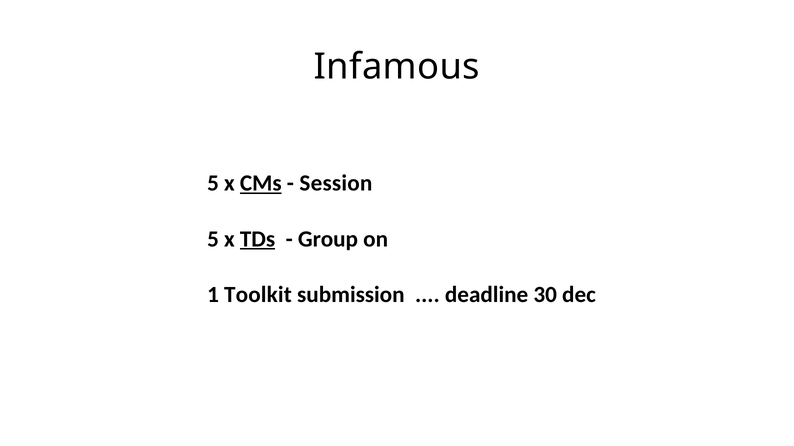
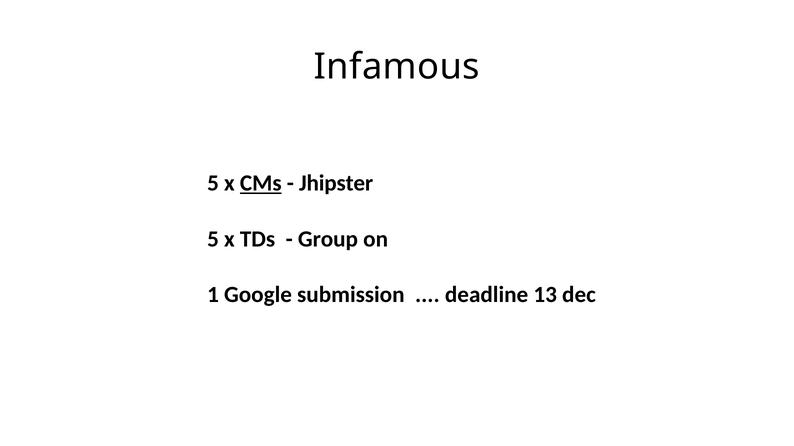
Session: Session -> Jhipster
TDs underline: present -> none
Toolkit: Toolkit -> Google
30: 30 -> 13
